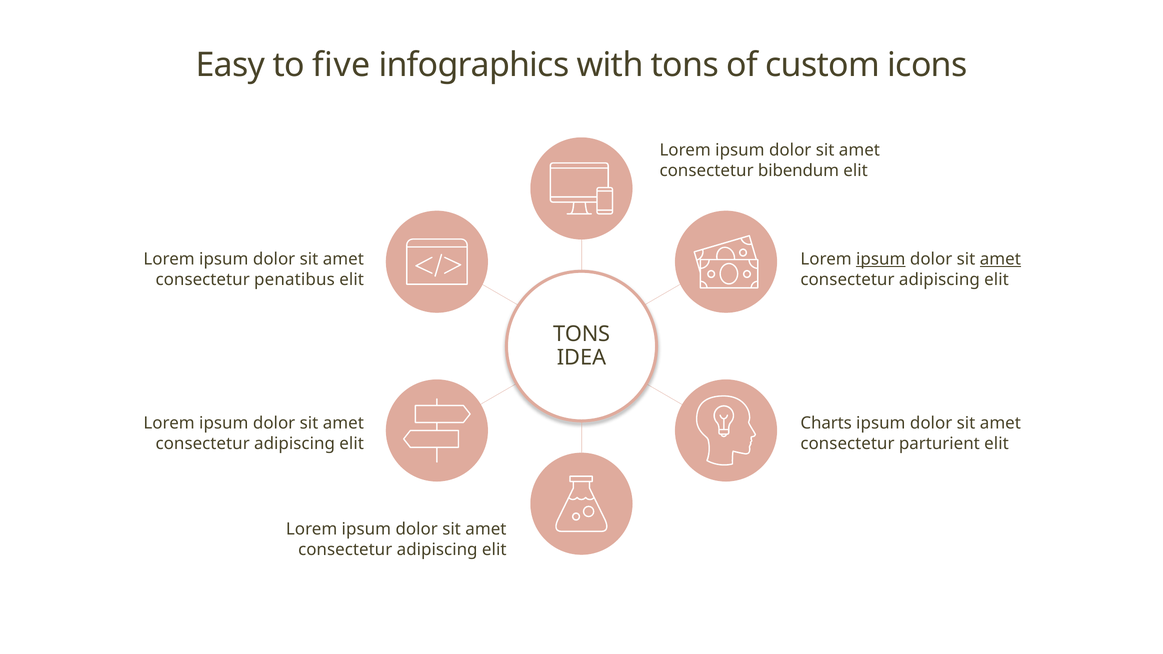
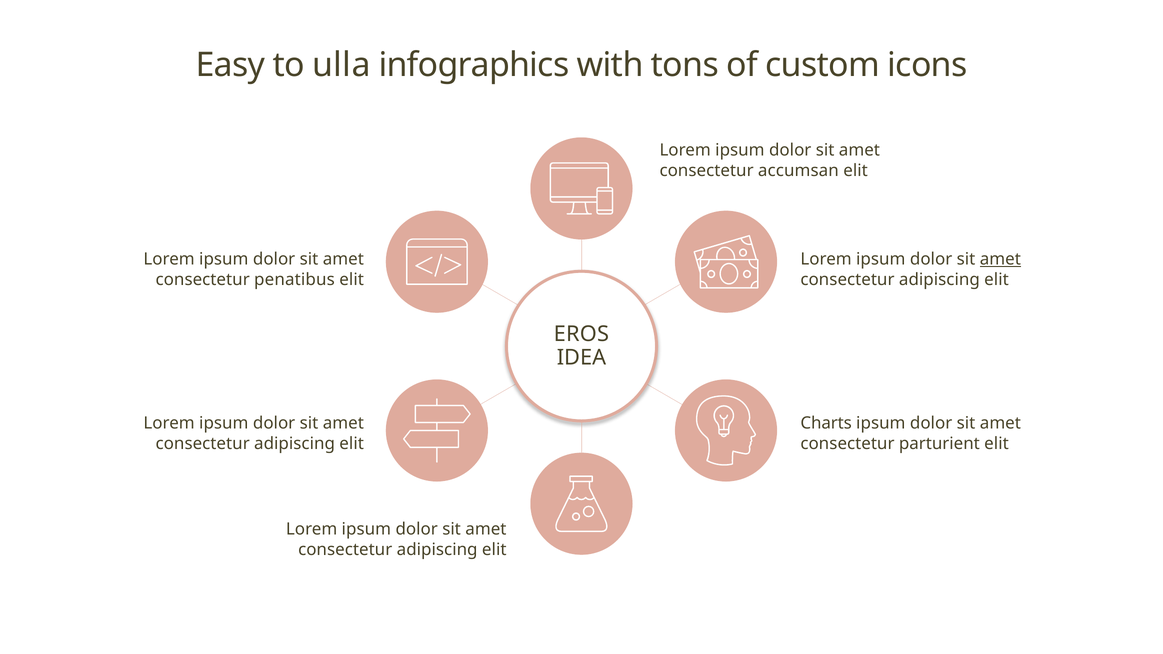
five: five -> ulla
bibendum: bibendum -> accumsan
ipsum at (881, 259) underline: present -> none
TONS at (582, 334): TONS -> EROS
